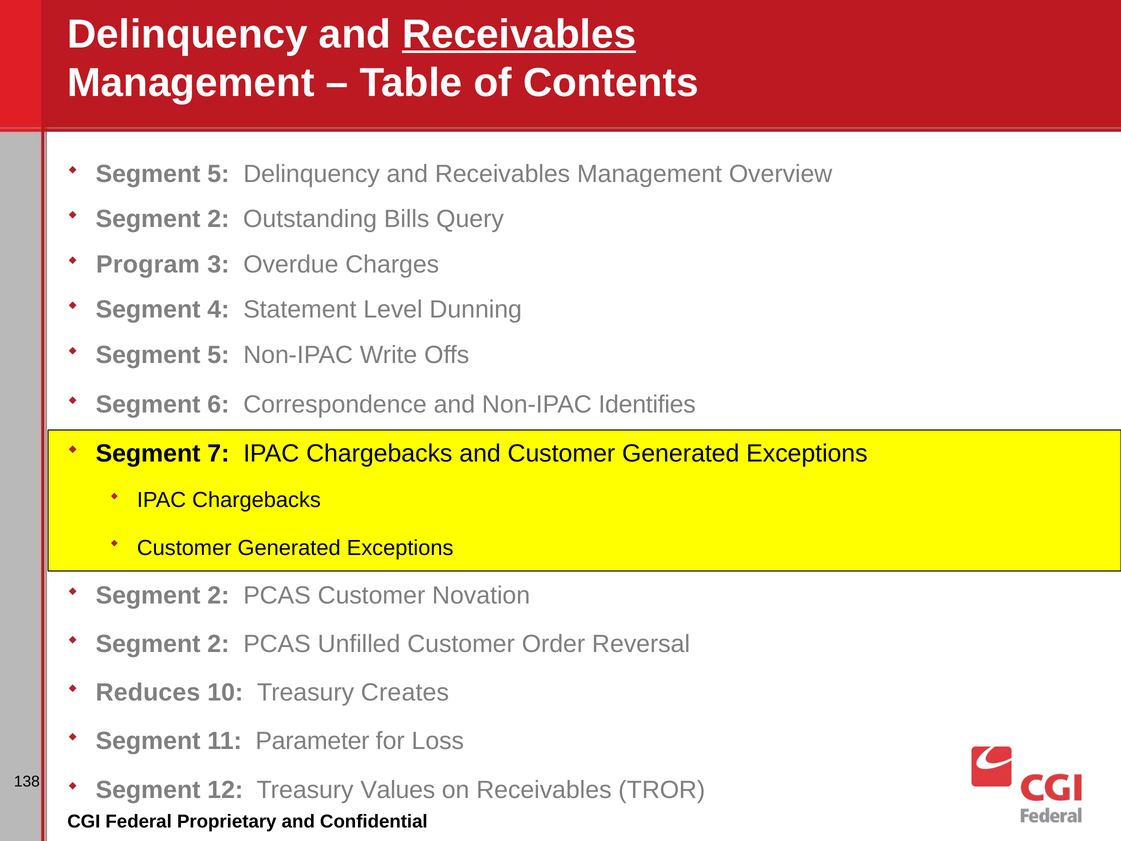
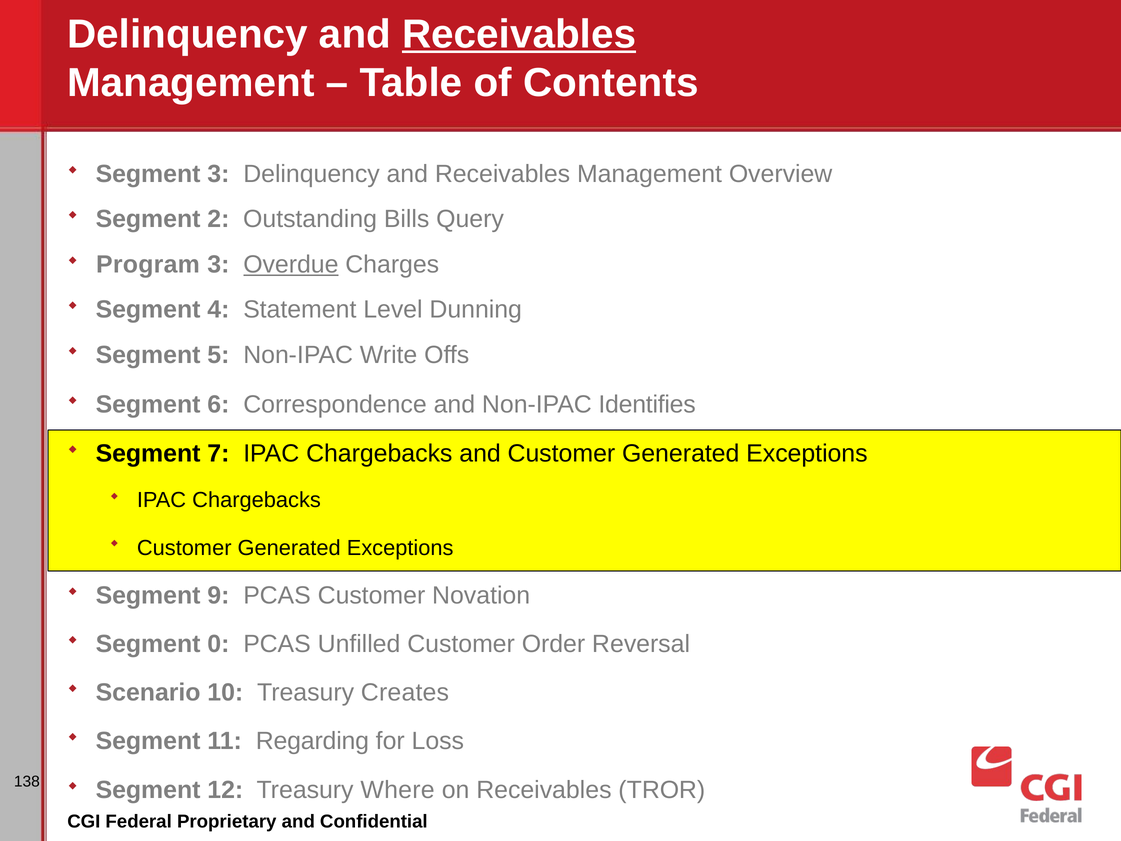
5 at (218, 174): 5 -> 3
Overdue underline: none -> present
2 at (218, 595): 2 -> 9
2 at (218, 644): 2 -> 0
Reduces: Reduces -> Scenario
Parameter: Parameter -> Regarding
Values: Values -> Where
